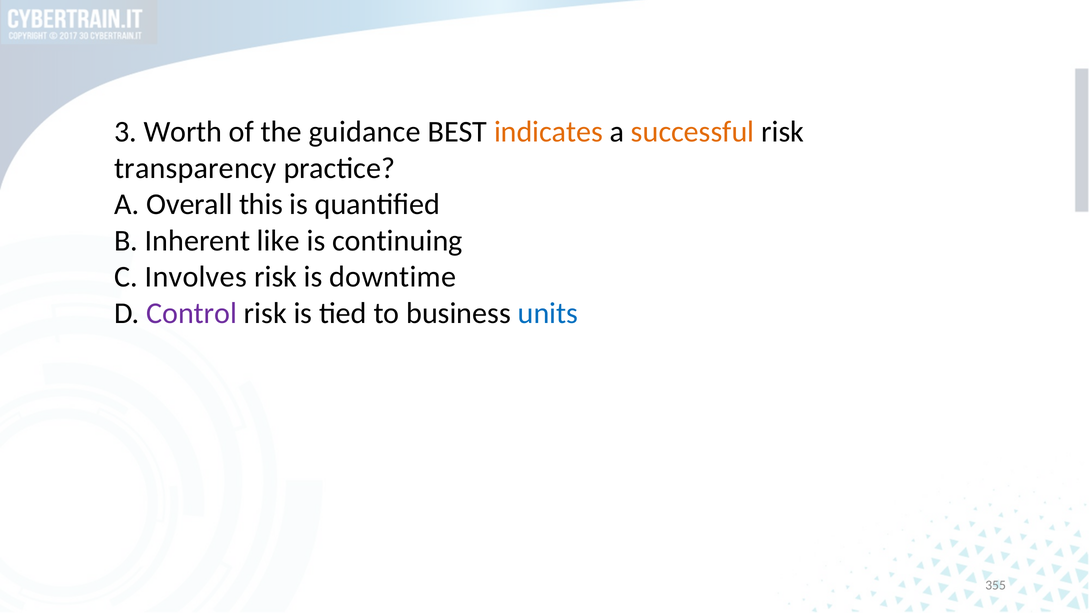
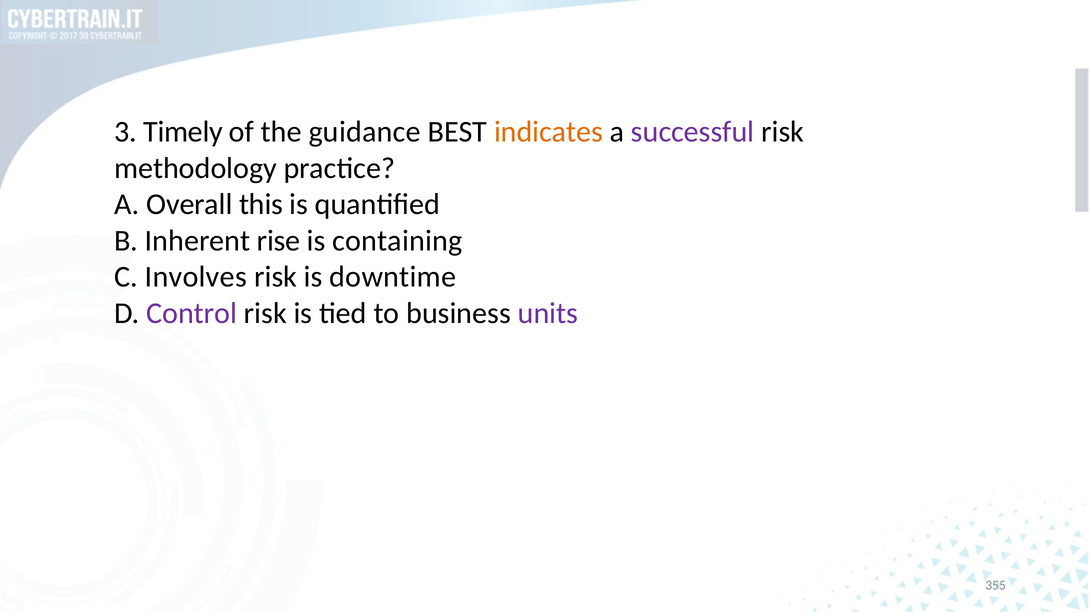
Worth: Worth -> Timely
successful colour: orange -> purple
transparency: transparency -> methodology
like: like -> rise
continuing: continuing -> containing
units colour: blue -> purple
